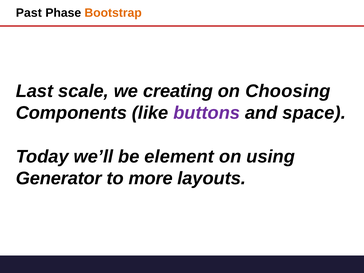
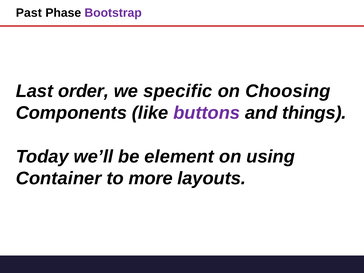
Bootstrap colour: orange -> purple
scale: scale -> order
creating: creating -> specific
space: space -> things
Generator: Generator -> Container
